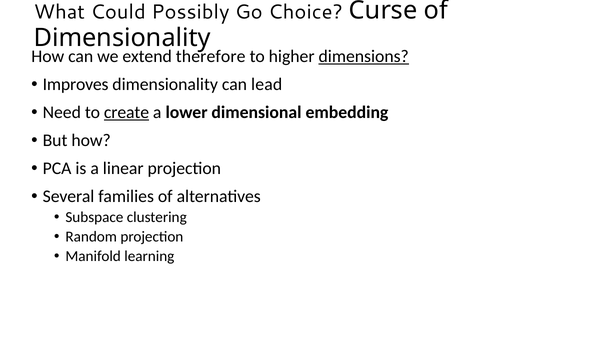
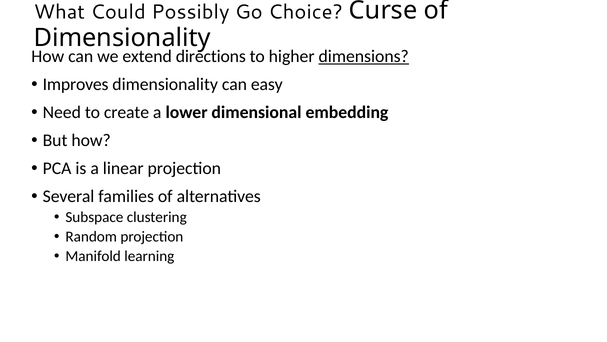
therefore: therefore -> directions
lead: lead -> easy
create underline: present -> none
